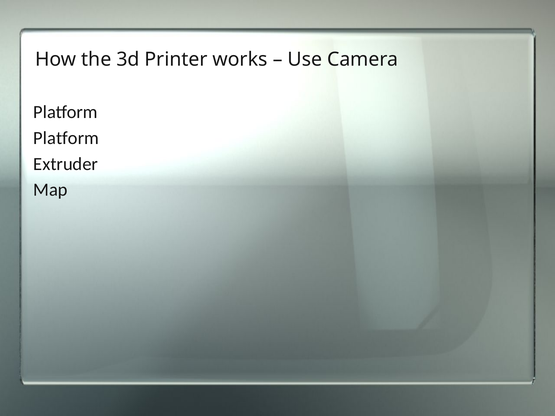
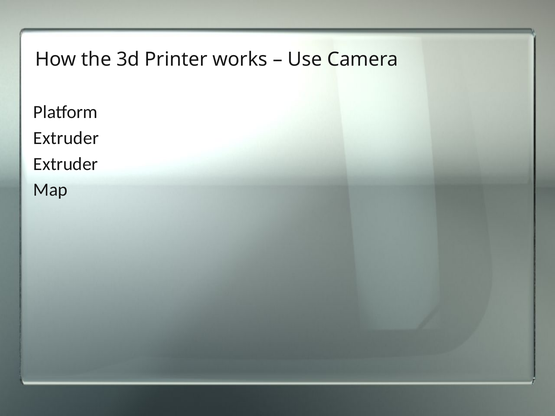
Platform at (66, 138): Platform -> Extruder
